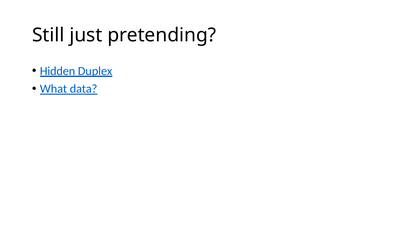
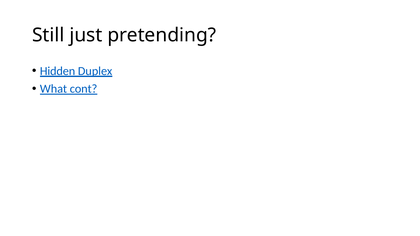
data: data -> cont
